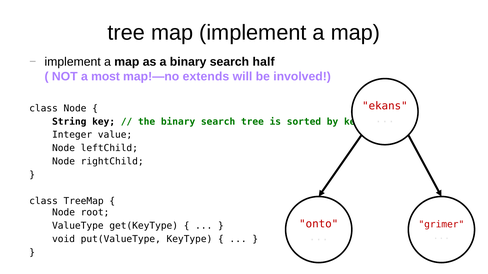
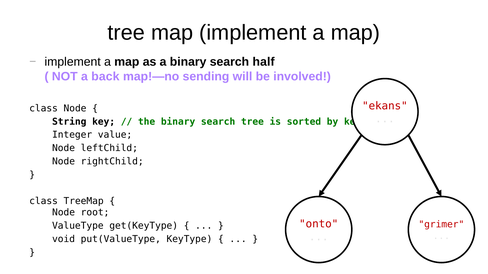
most: most -> back
extends: extends -> sending
